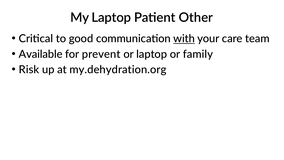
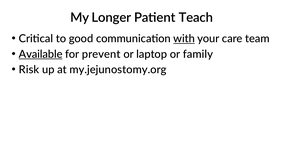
My Laptop: Laptop -> Longer
Other: Other -> Teach
Available underline: none -> present
my.dehydration.org: my.dehydration.org -> my.jejunostomy.org
